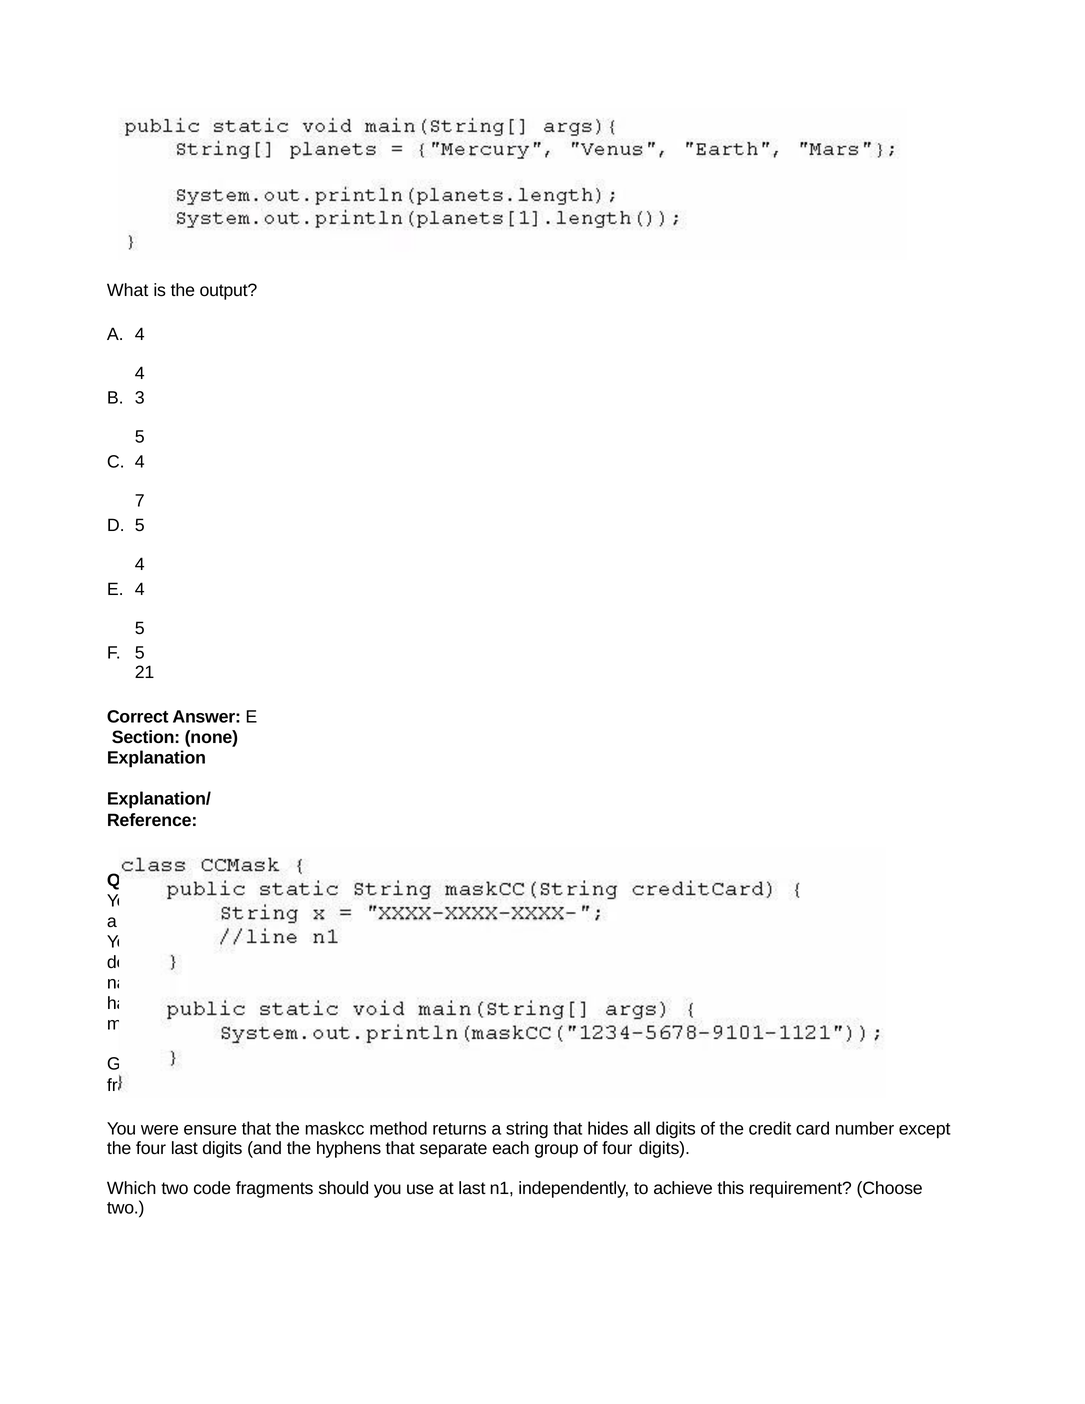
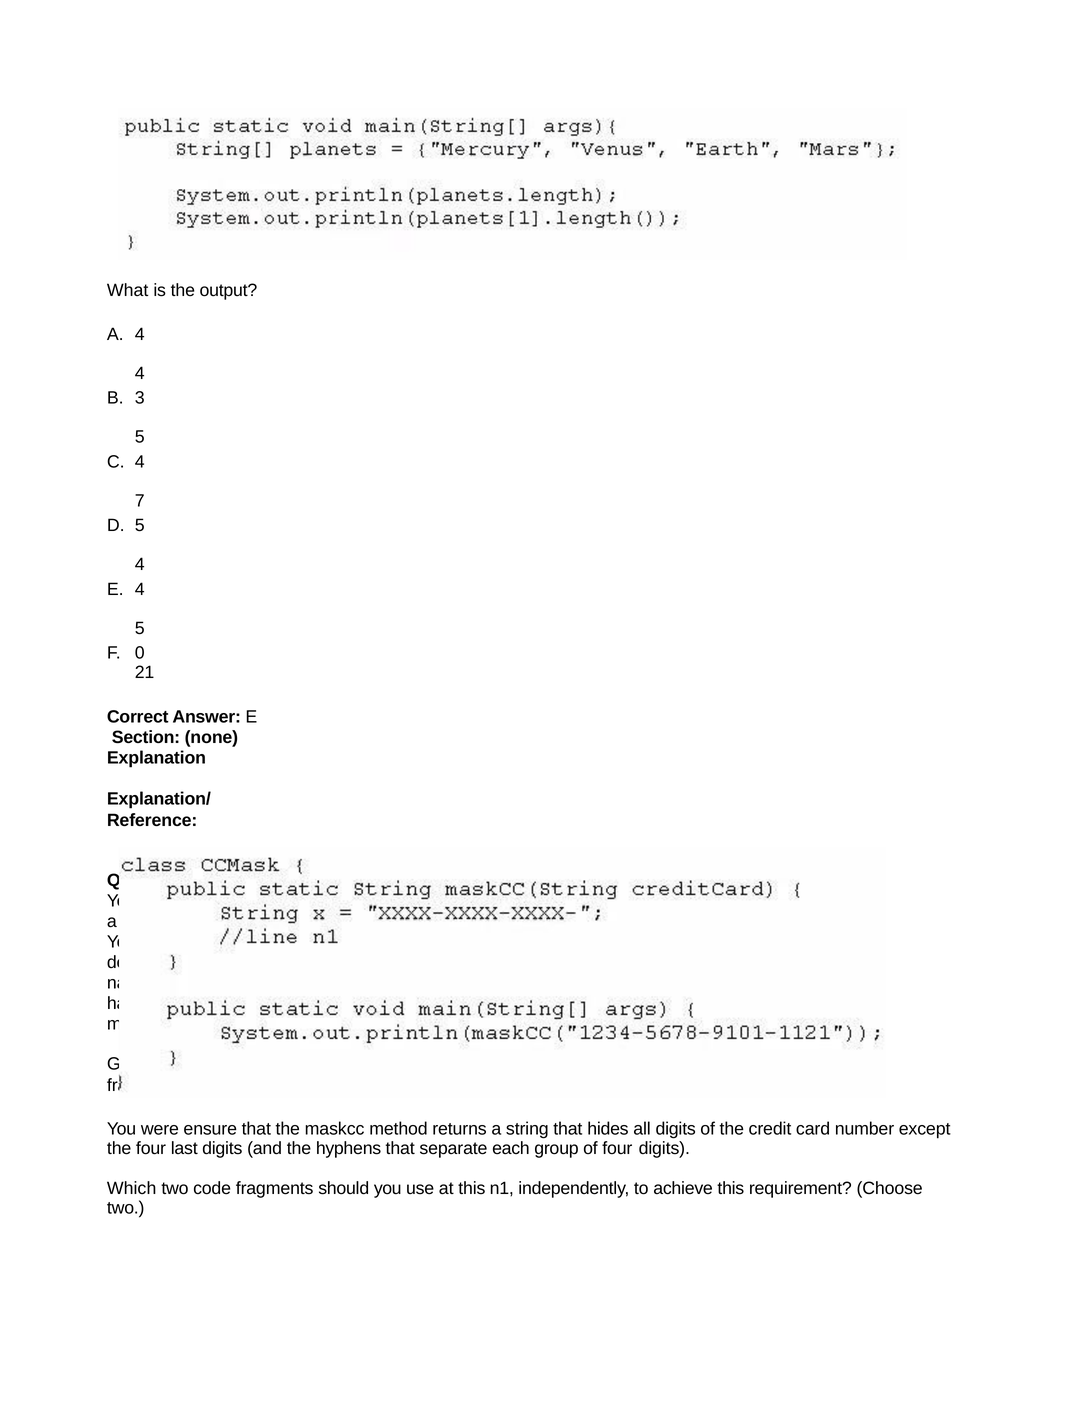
5 at (140, 653): 5 -> 0
at last: last -> this
